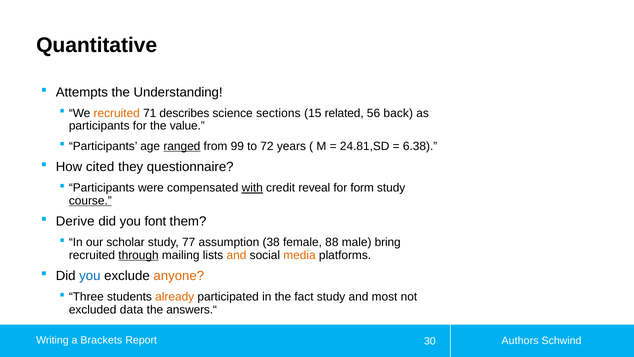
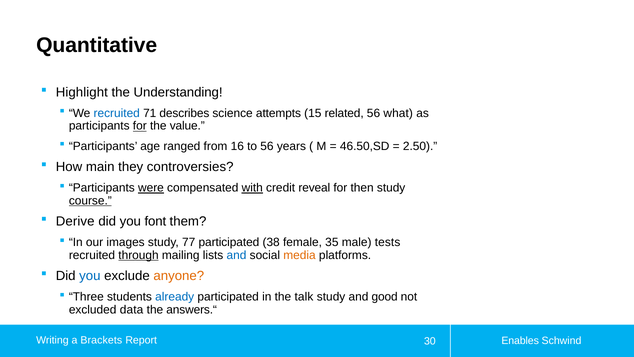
Attempts: Attempts -> Highlight
recruited at (117, 113) colour: orange -> blue
sections: sections -> attempts
back: back -> what
for at (140, 126) underline: none -> present
ranged underline: present -> none
99: 99 -> 16
to 72: 72 -> 56
24.81,SD: 24.81,SD -> 46.50,SD
6.38: 6.38 -> 2.50
cited: cited -> main
questionnaire: questionnaire -> controversies
were underline: none -> present
form: form -> then
scholar: scholar -> images
77 assumption: assumption -> participated
88: 88 -> 35
bring: bring -> tests
and at (236, 255) colour: orange -> blue
already colour: orange -> blue
fact: fact -> talk
most: most -> good
Authors: Authors -> Enables
